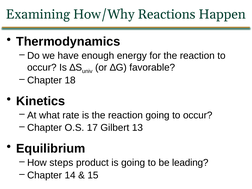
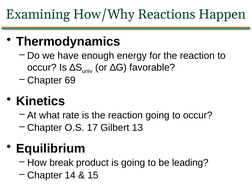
18: 18 -> 69
steps: steps -> break
